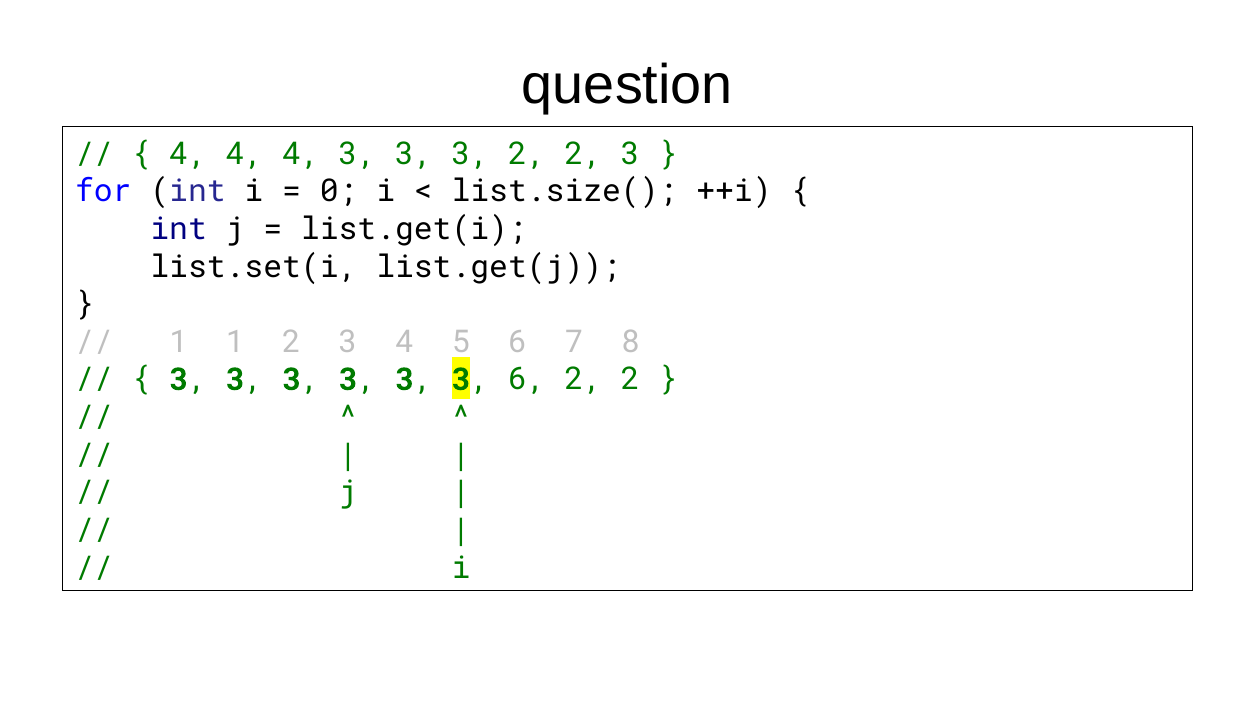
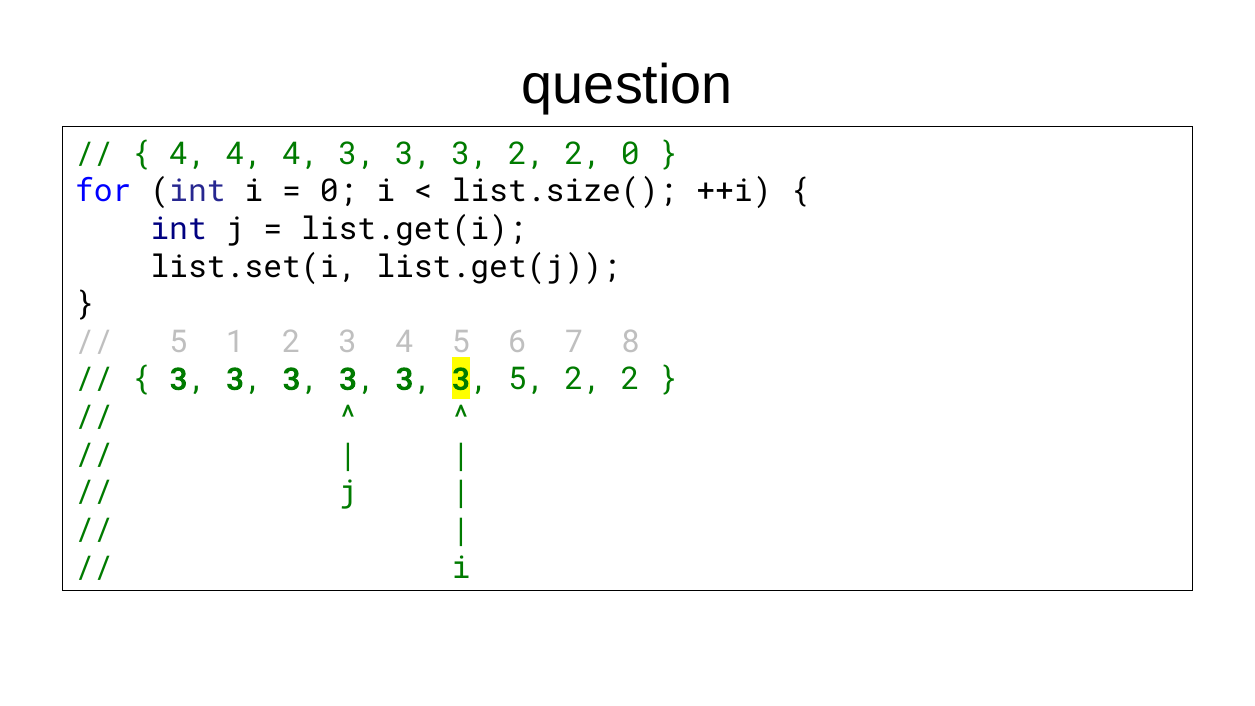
2 2 3: 3 -> 0
1 at (179, 342): 1 -> 5
3 6: 6 -> 5
